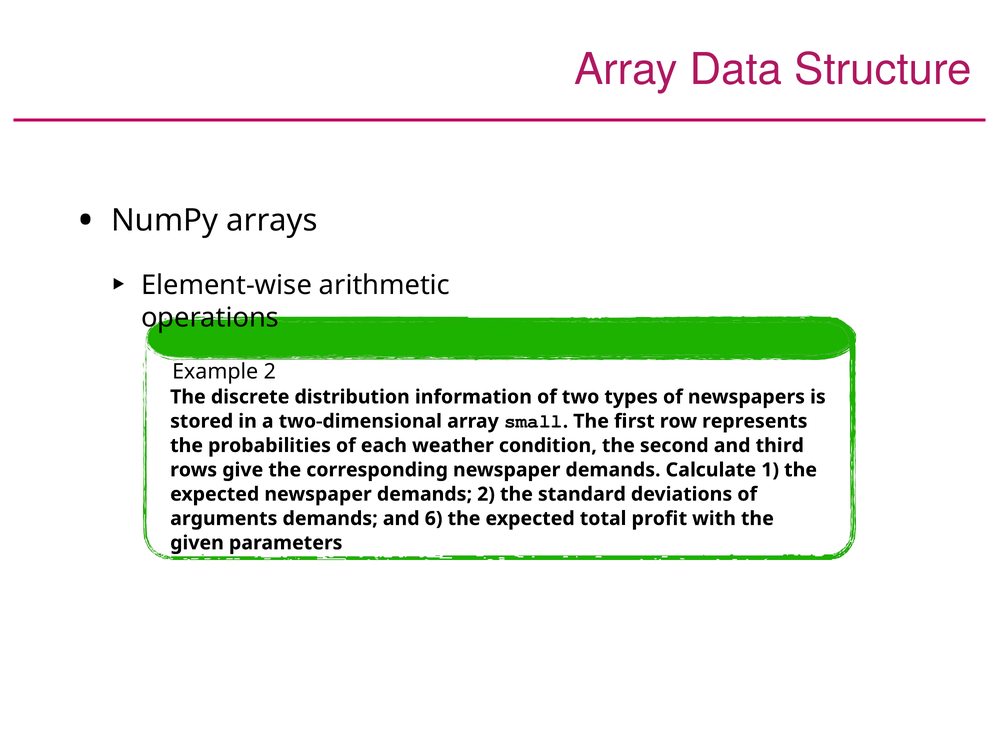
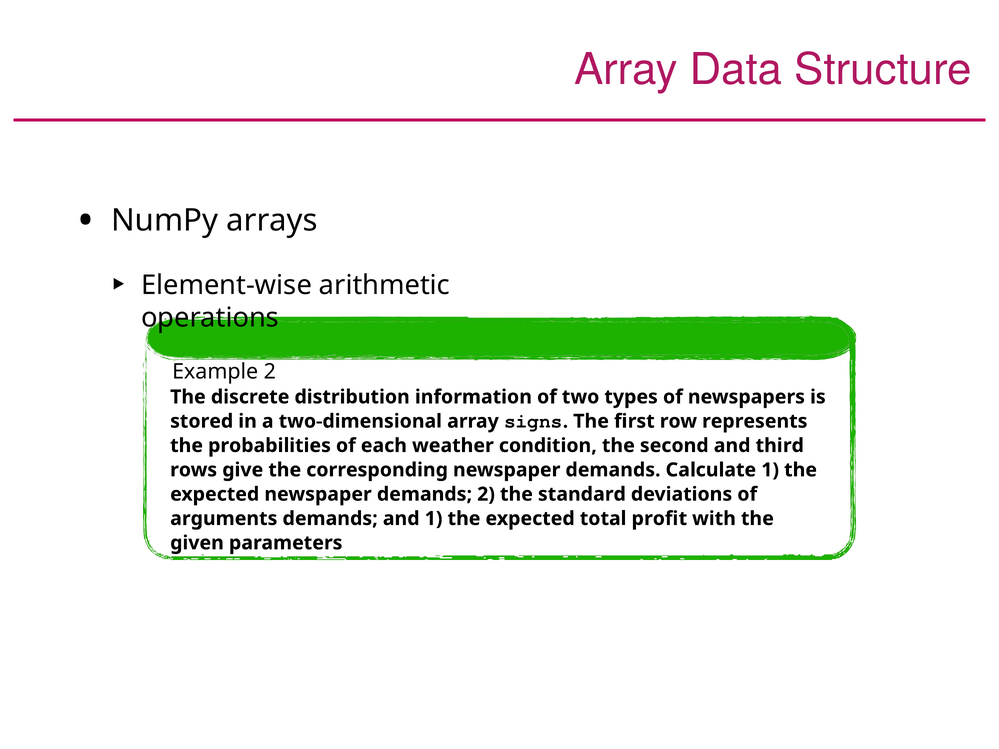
small: small -> signs
and 6: 6 -> 1
